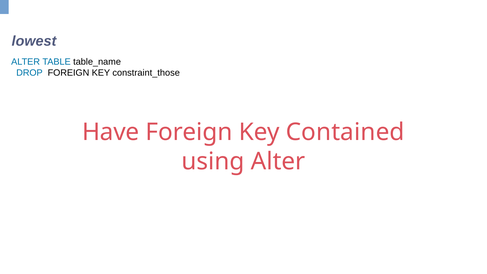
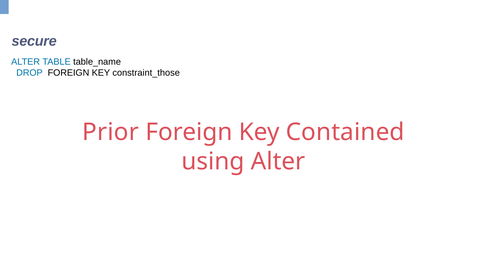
lowest: lowest -> secure
Have: Have -> Prior
